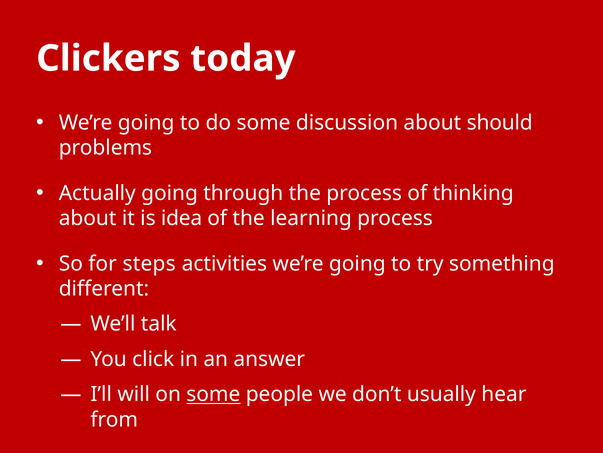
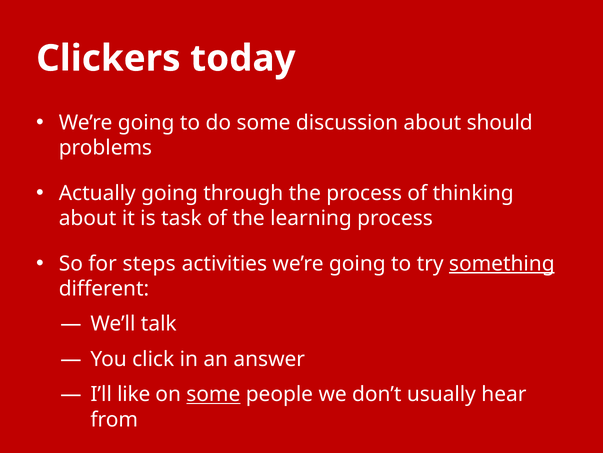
idea: idea -> task
something underline: none -> present
will: will -> like
